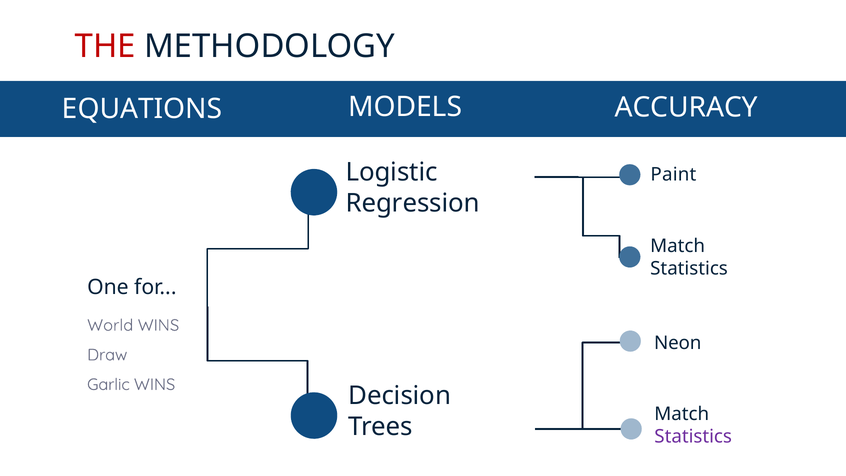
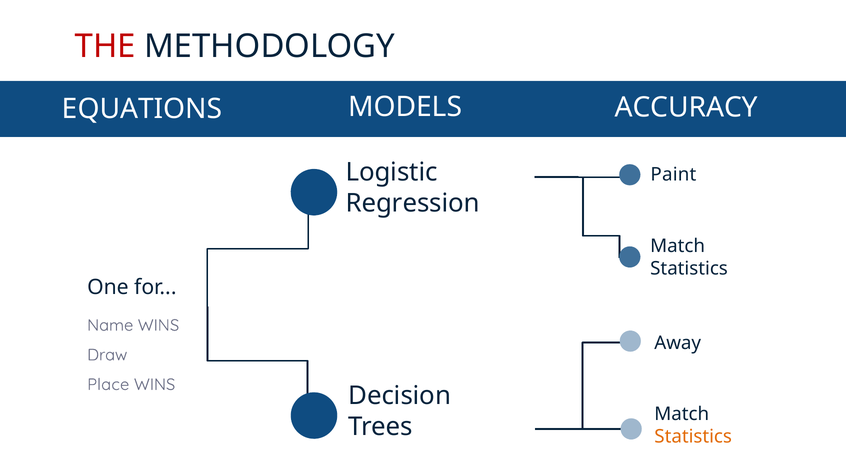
World: World -> Name
Neon: Neon -> Away
Garlic: Garlic -> Place
Statistics at (693, 436) colour: purple -> orange
